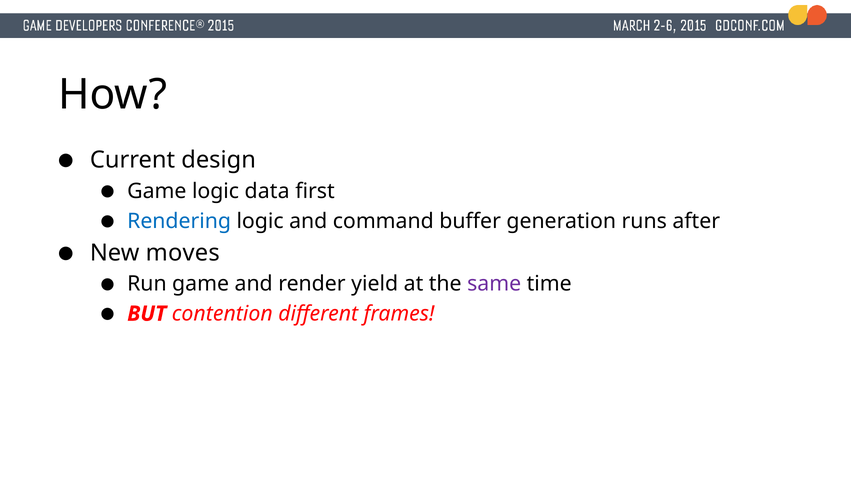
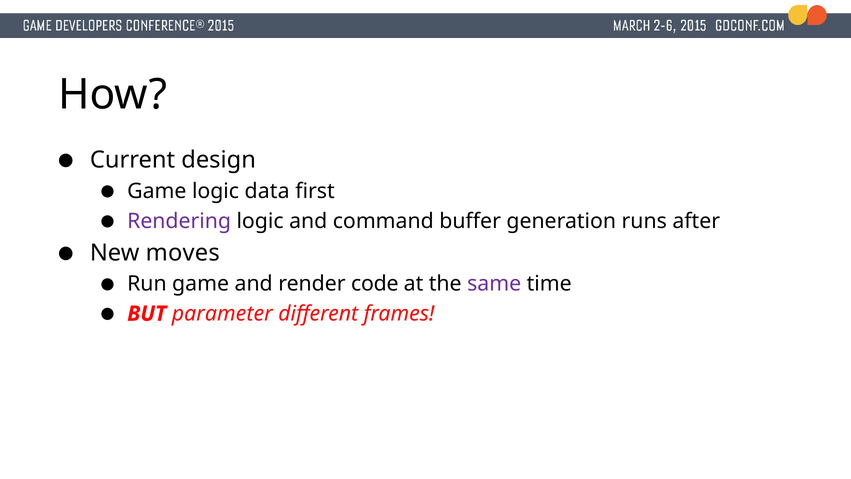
Rendering colour: blue -> purple
yield: yield -> code
contention: contention -> parameter
